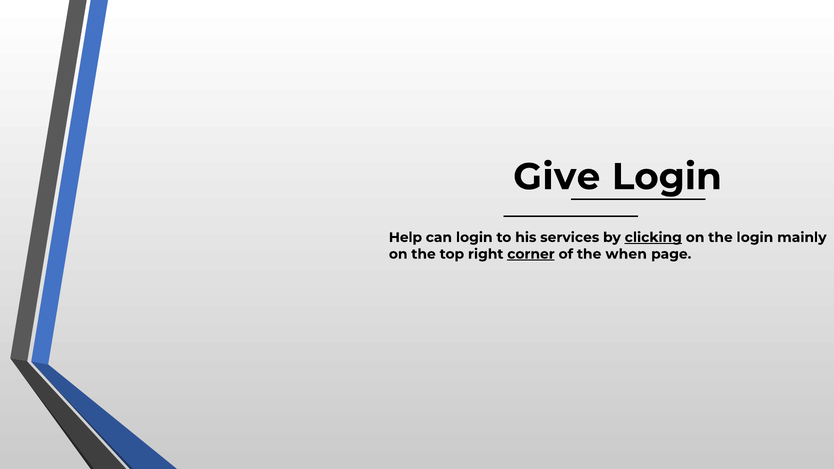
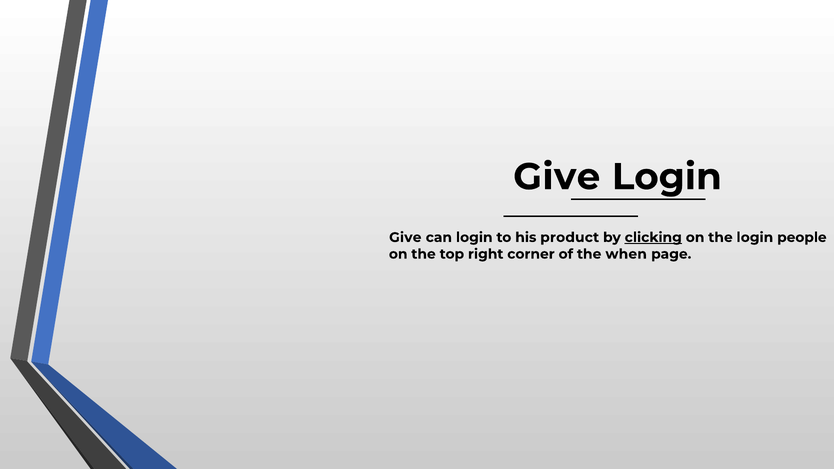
Help at (405, 237): Help -> Give
services: services -> product
mainly: mainly -> people
corner underline: present -> none
